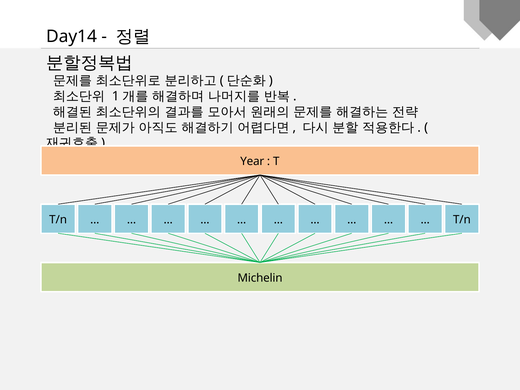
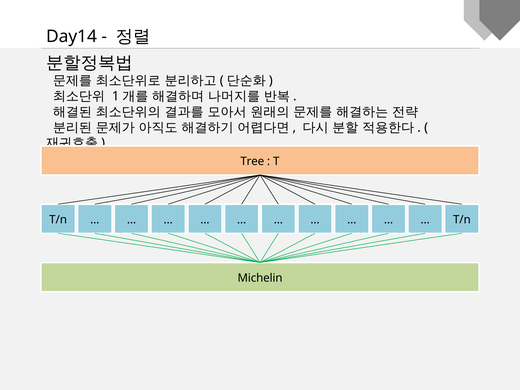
Year: Year -> Tree
